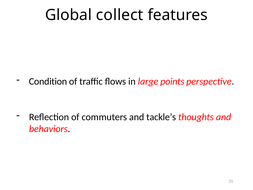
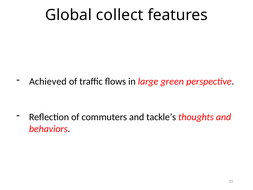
Condition: Condition -> Achieved
points: points -> green
